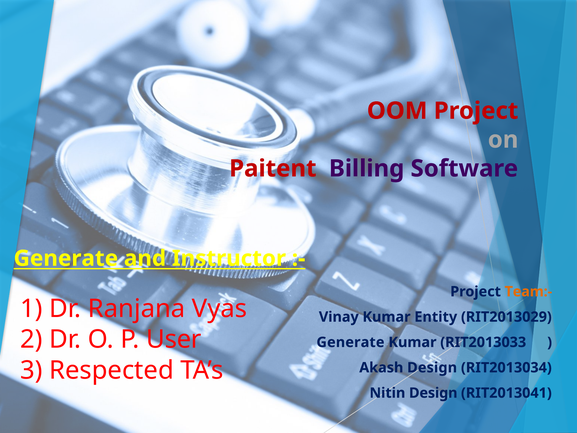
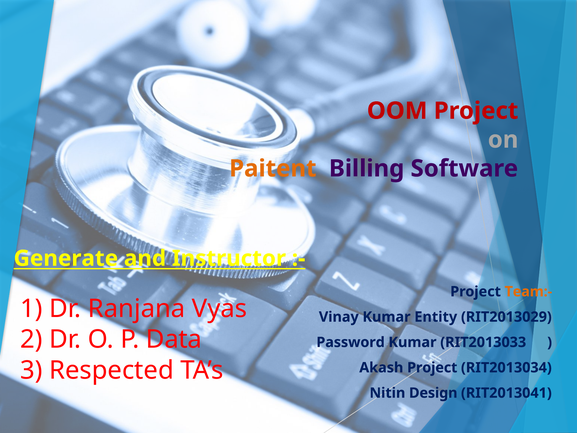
Paitent colour: red -> orange
User: User -> Data
Generate at (350, 342): Generate -> Password
Akash Design: Design -> Project
